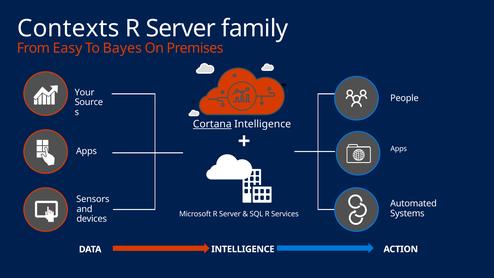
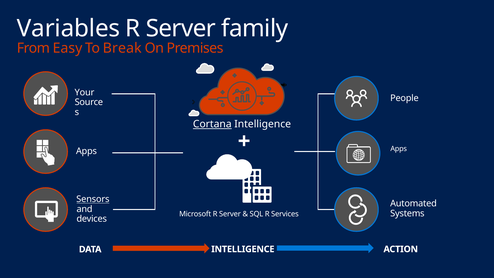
Contexts: Contexts -> Variables
Bayes: Bayes -> Break
Sensors underline: none -> present
